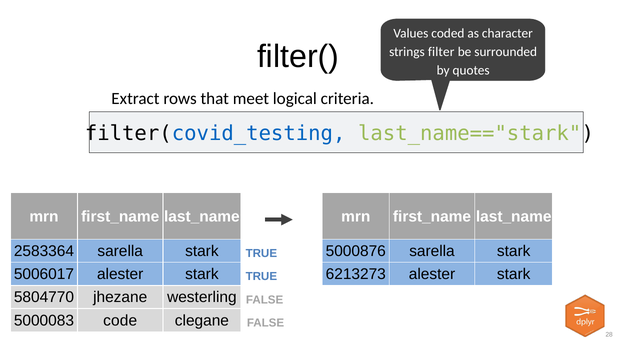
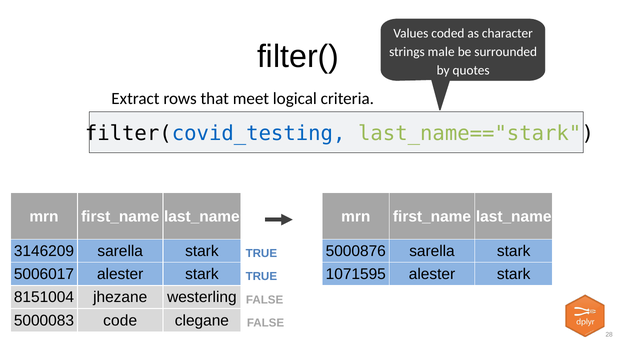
filter: filter -> male
2583364: 2583364 -> 3146209
6213273: 6213273 -> 1071595
5804770: 5804770 -> 8151004
